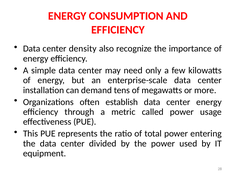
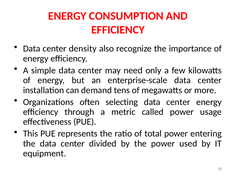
establish: establish -> selecting
